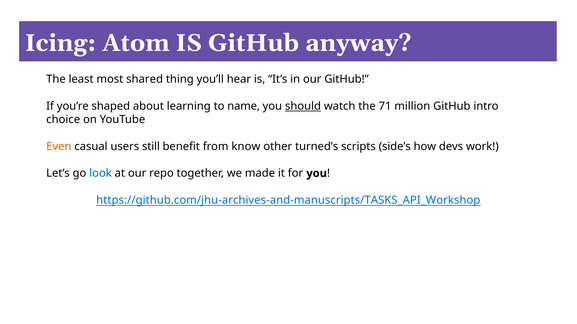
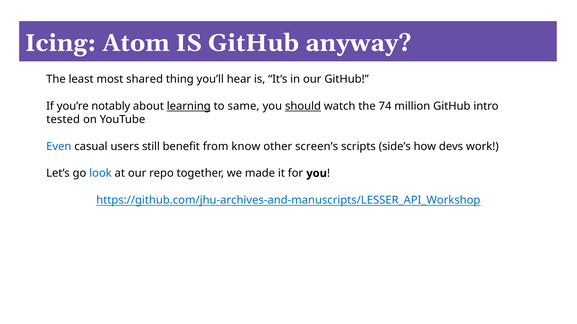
shaped: shaped -> notably
learning underline: none -> present
name: name -> same
71: 71 -> 74
choice: choice -> tested
Even colour: orange -> blue
turned’s: turned’s -> screen’s
https://github.com/jhu-archives-and-manuscripts/TASKS_API_Workshop: https://github.com/jhu-archives-and-manuscripts/TASKS_API_Workshop -> https://github.com/jhu-archives-and-manuscripts/LESSER_API_Workshop
